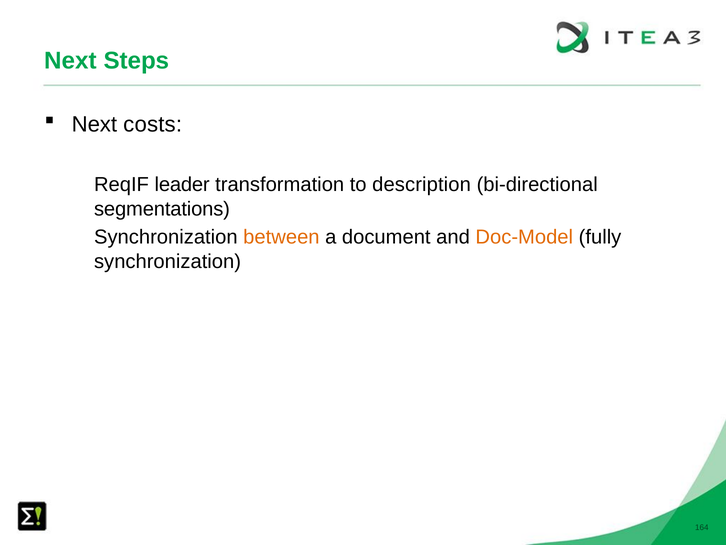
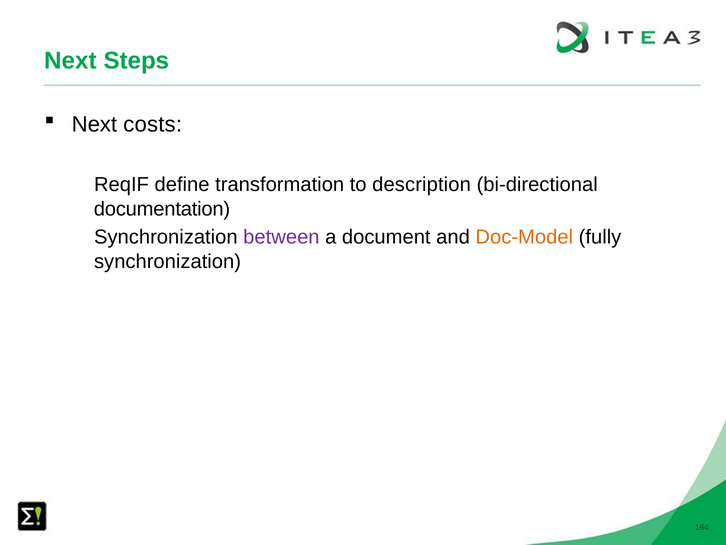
leader: leader -> define
segmentations: segmentations -> documentation
between colour: orange -> purple
